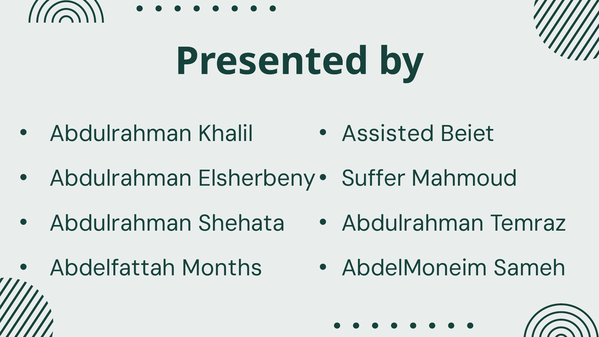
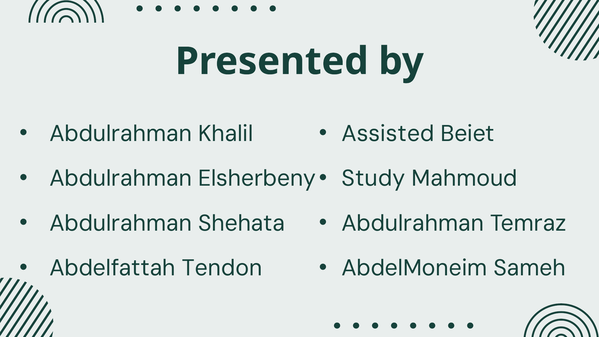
Suffer: Suffer -> Study
Months: Months -> Tendon
